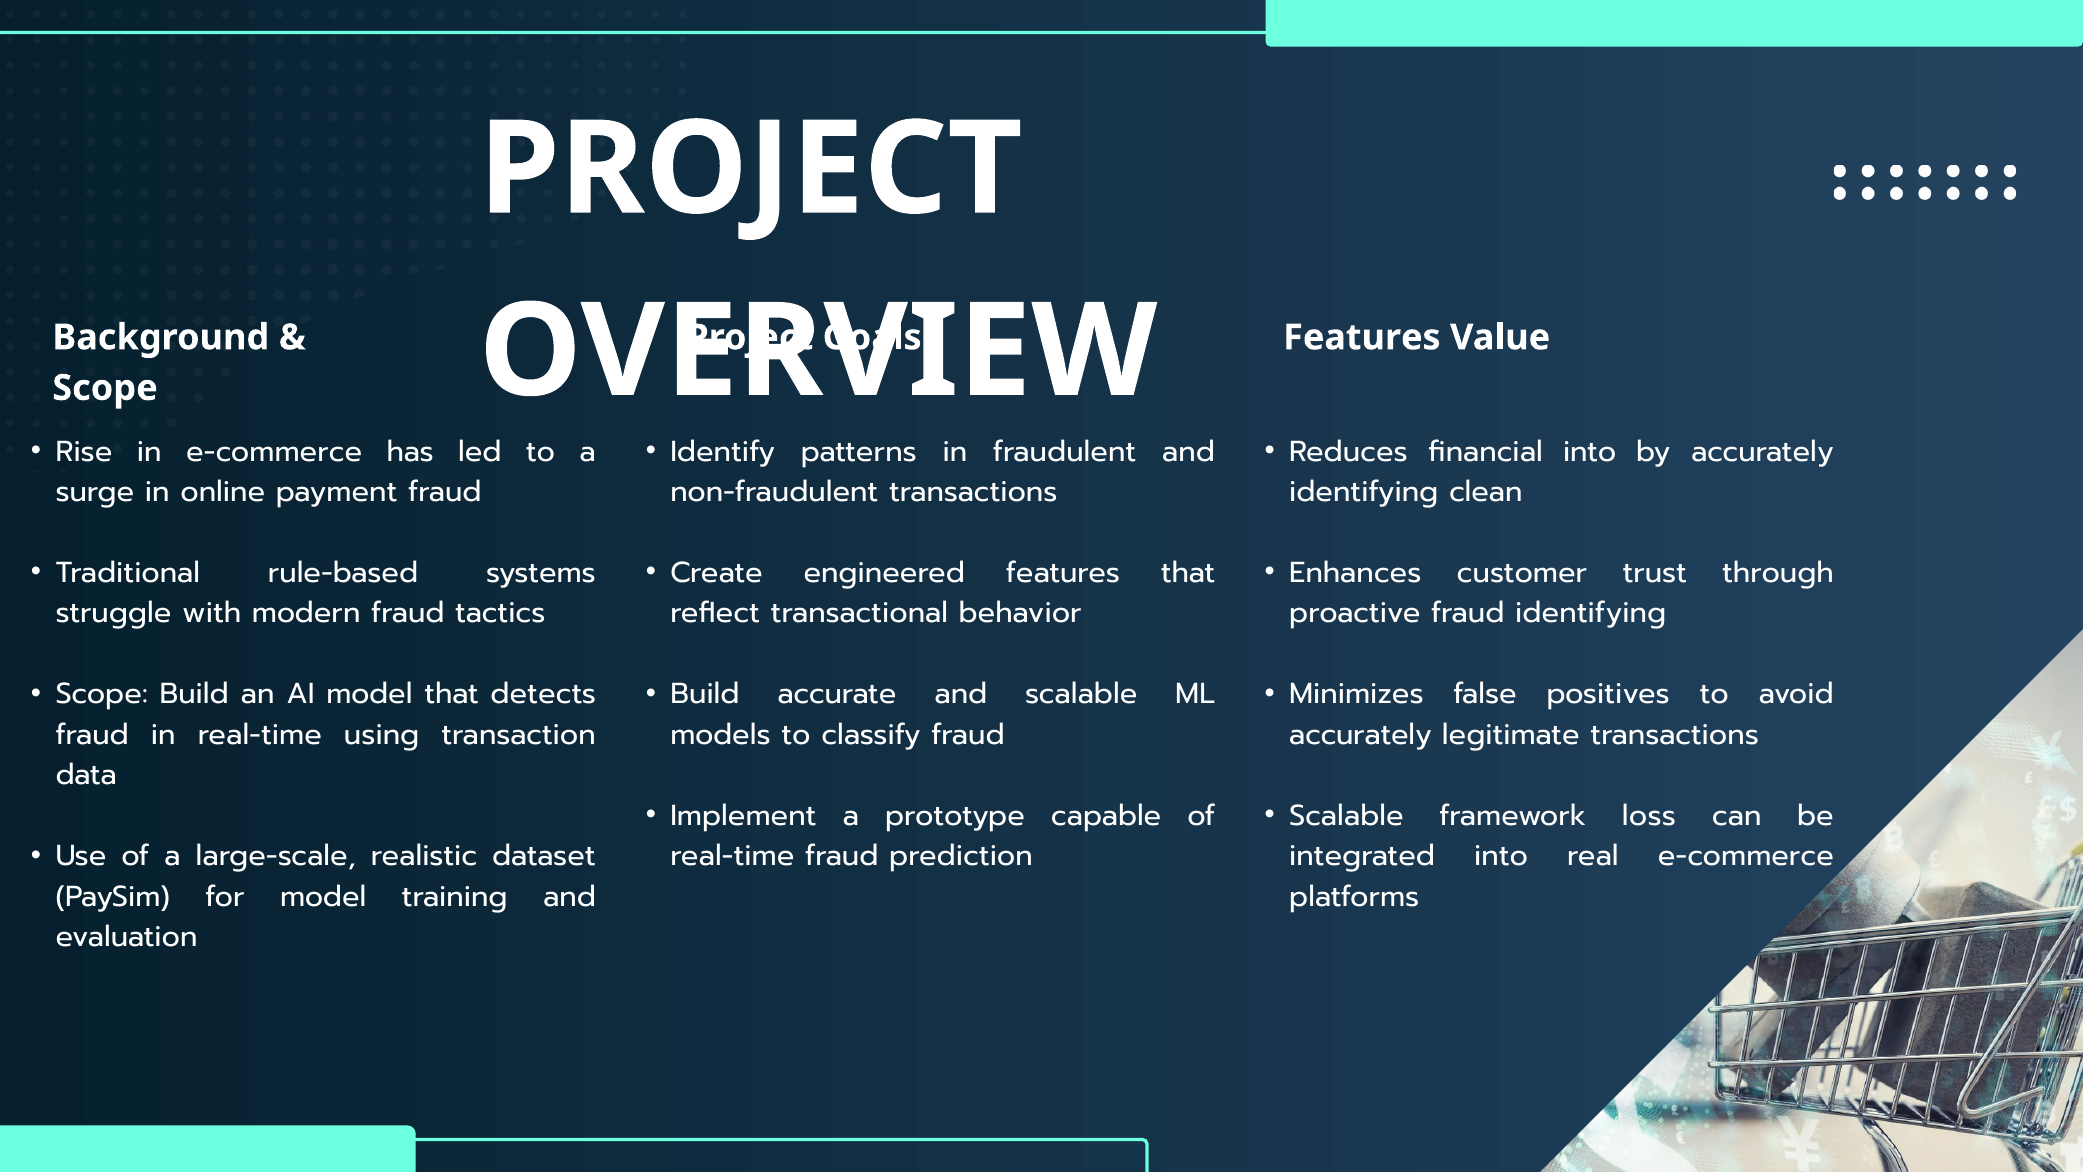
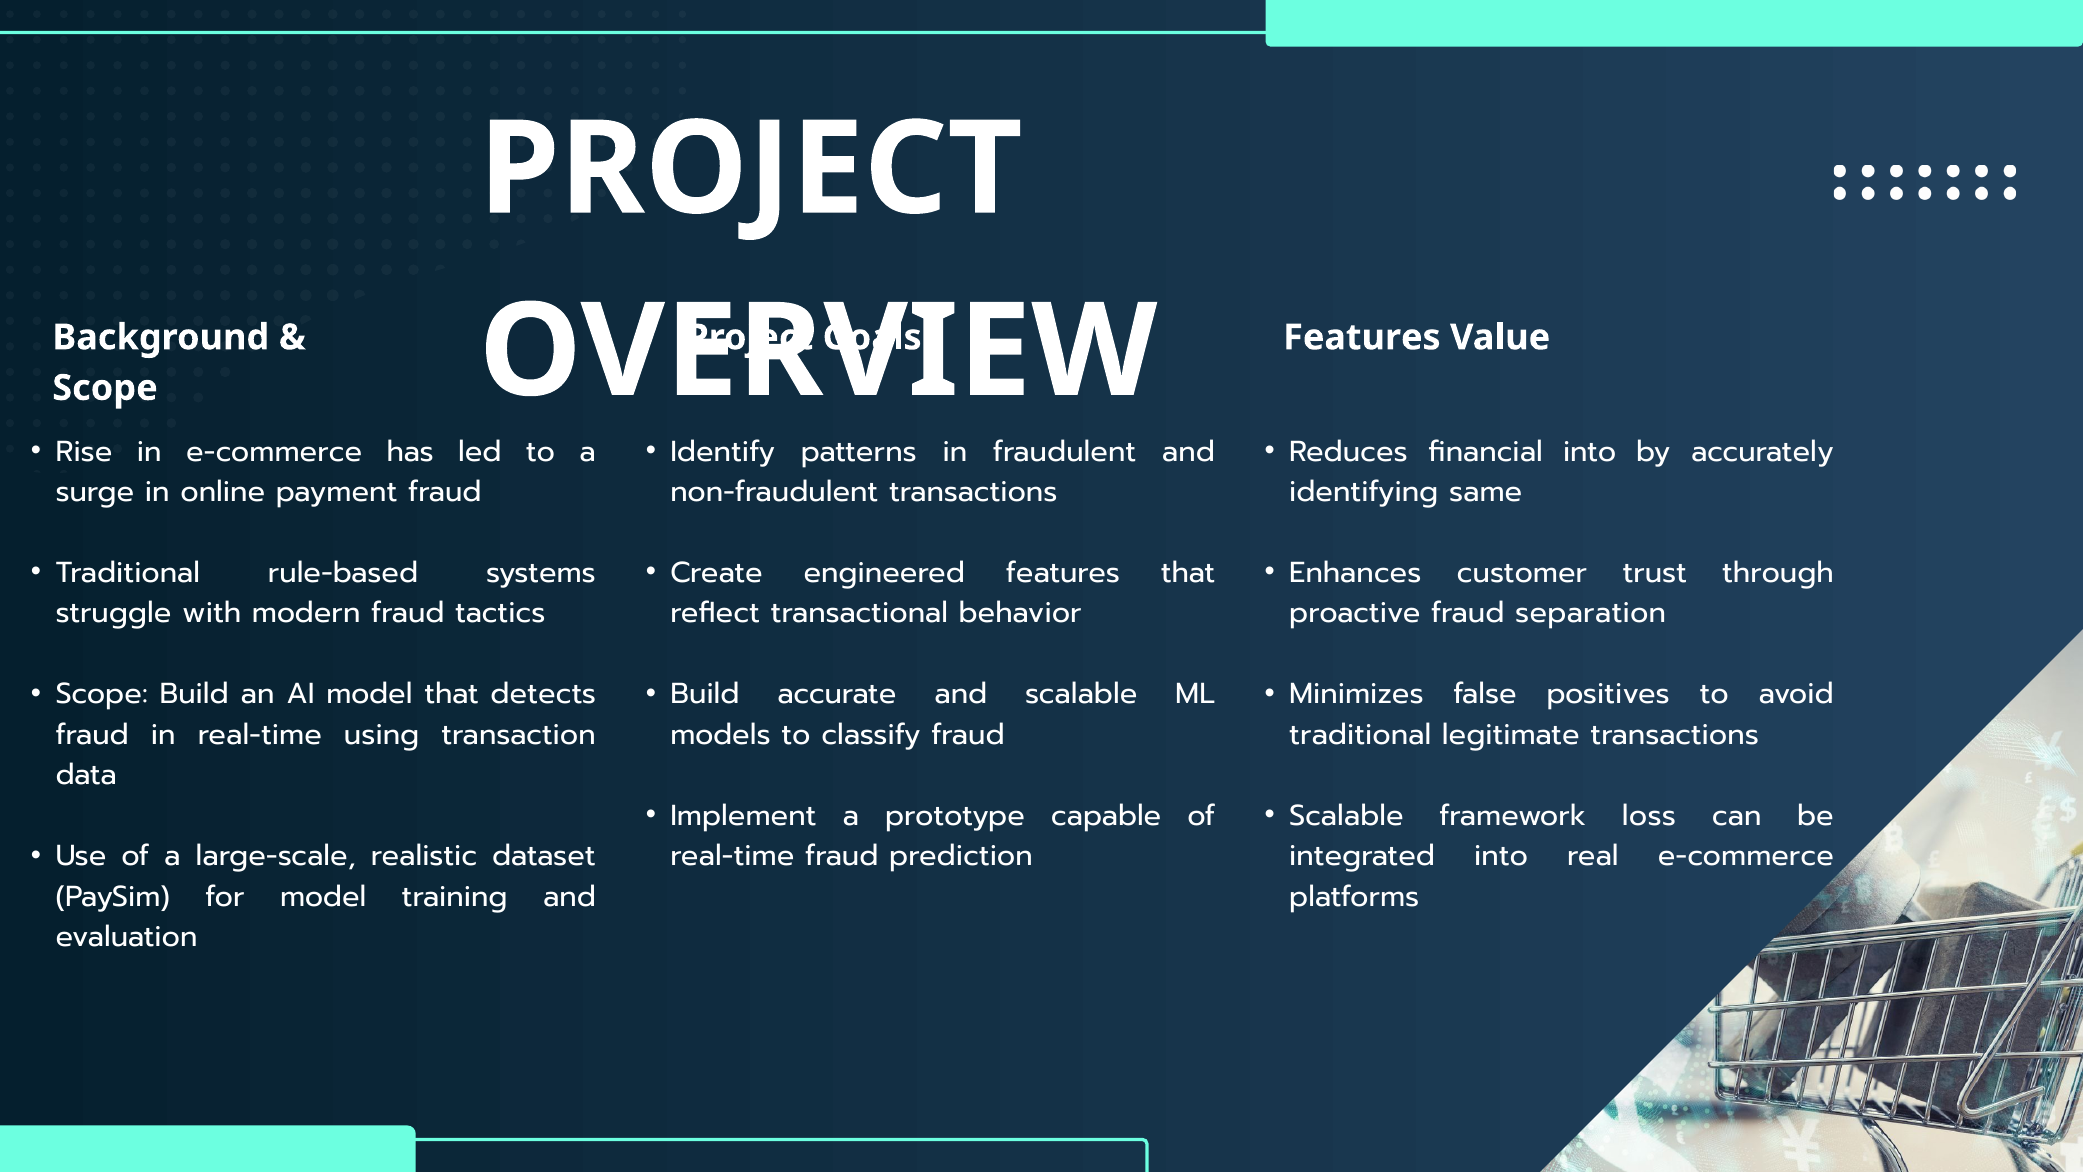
clean: clean -> same
fraud identifying: identifying -> separation
accurately at (1360, 735): accurately -> traditional
